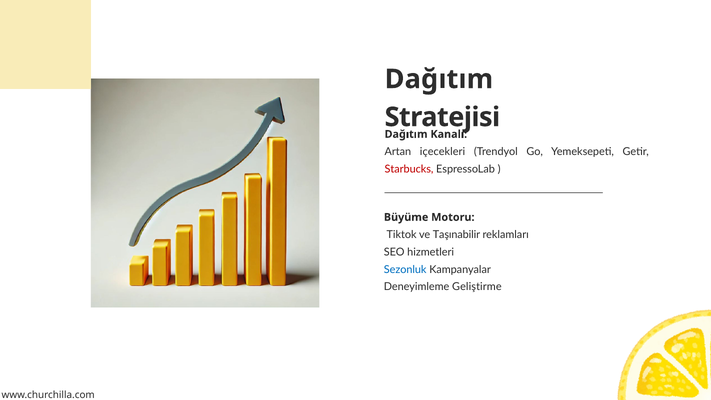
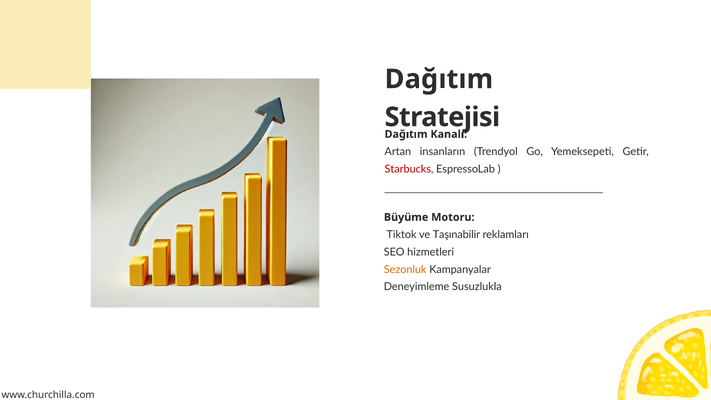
içecekleri: içecekleri -> insanların
Sezonluk colour: blue -> orange
Geliştirme: Geliştirme -> Susuzlukla
